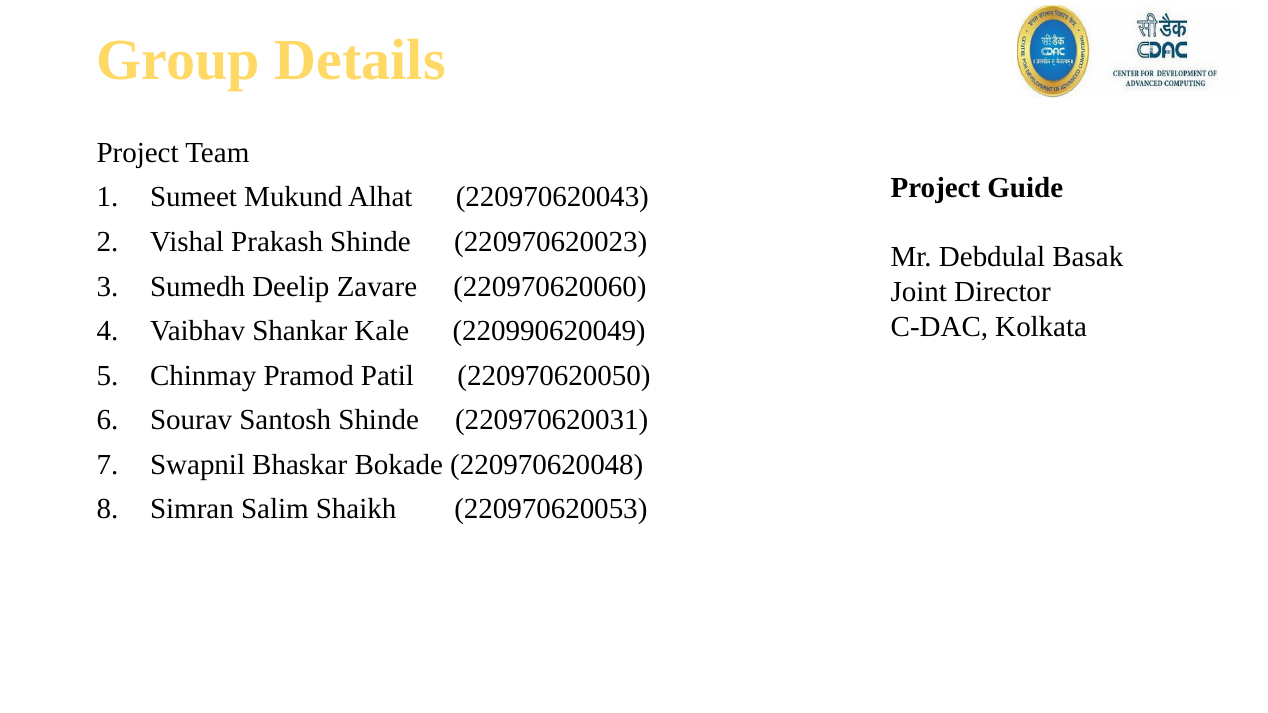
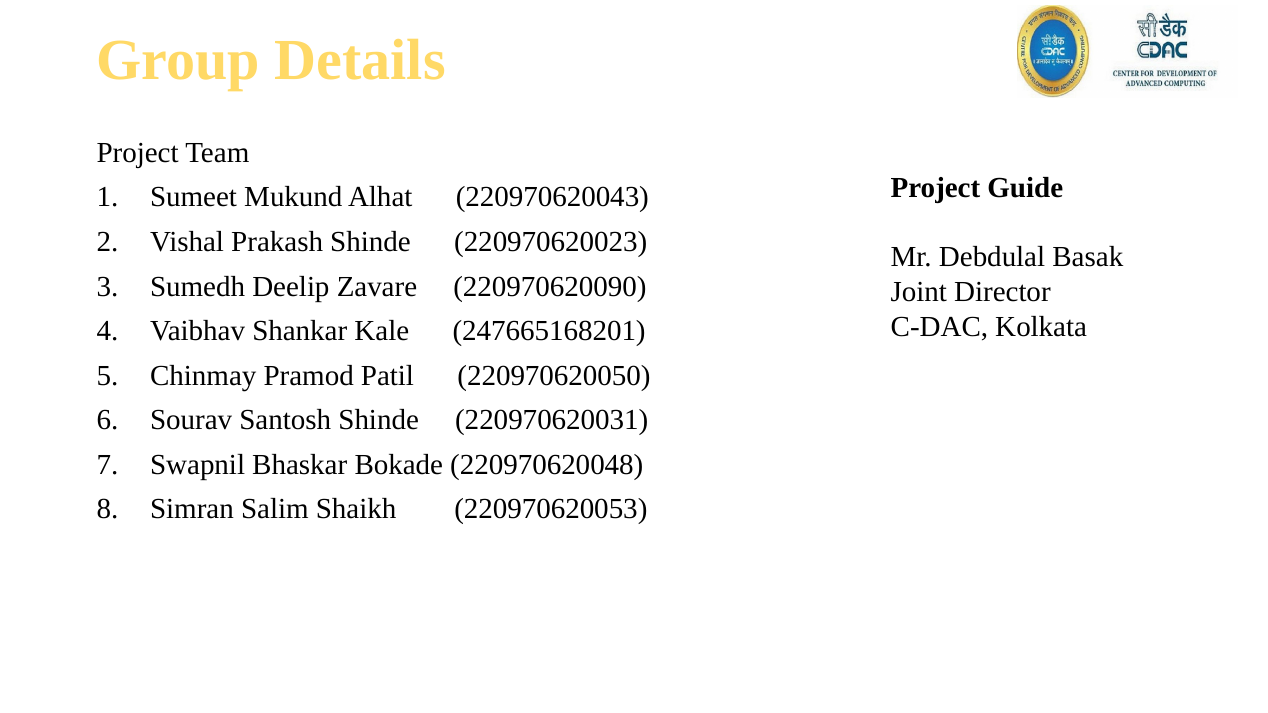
220970620060: 220970620060 -> 220970620090
220990620049: 220990620049 -> 247665168201
